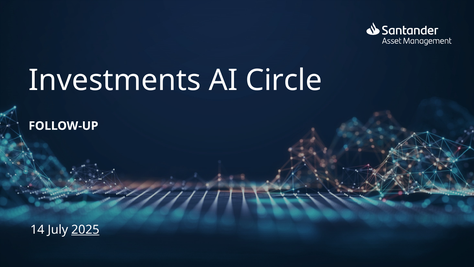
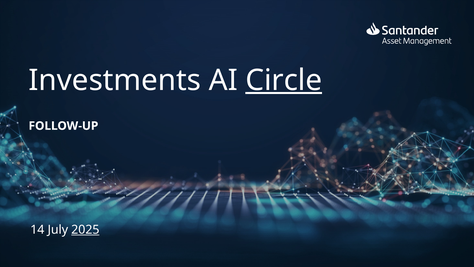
Circle underline: none -> present
